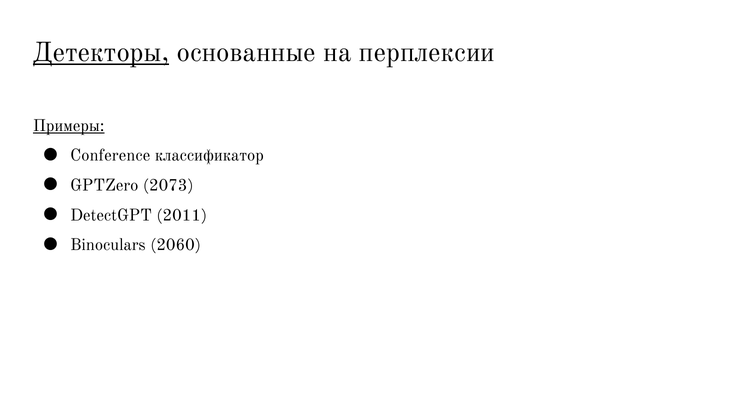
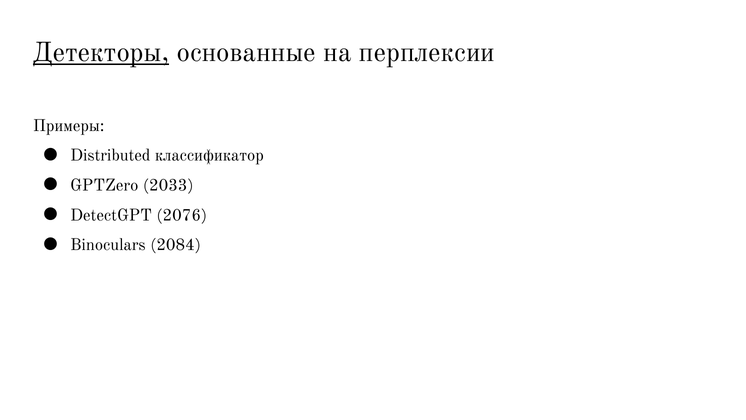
Примеры underline: present -> none
Conference: Conference -> Distributed
2073: 2073 -> 2033
2011: 2011 -> 2076
2060: 2060 -> 2084
